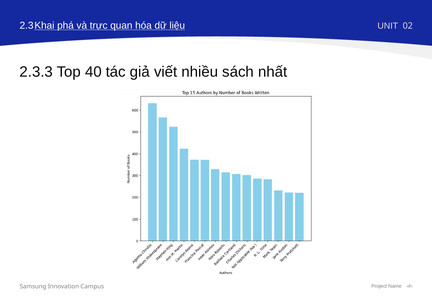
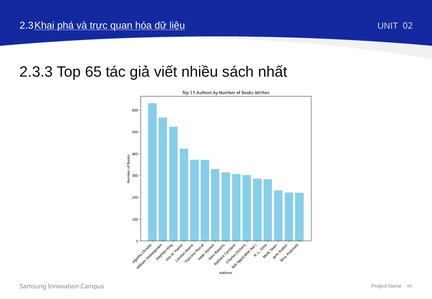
40: 40 -> 65
